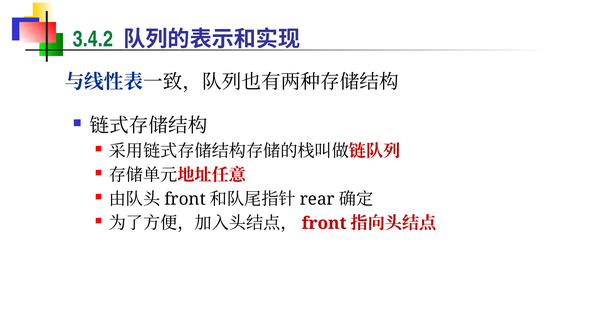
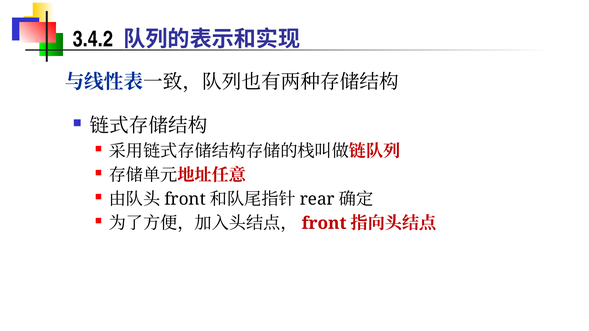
3.4.2 colour: green -> black
